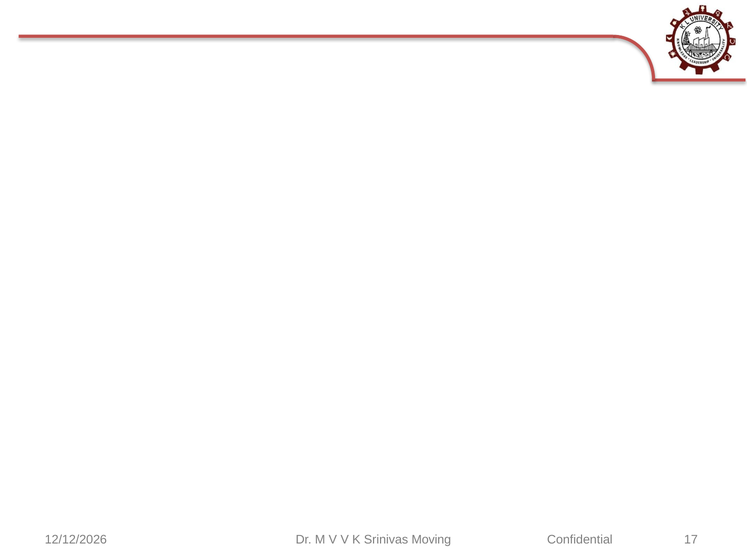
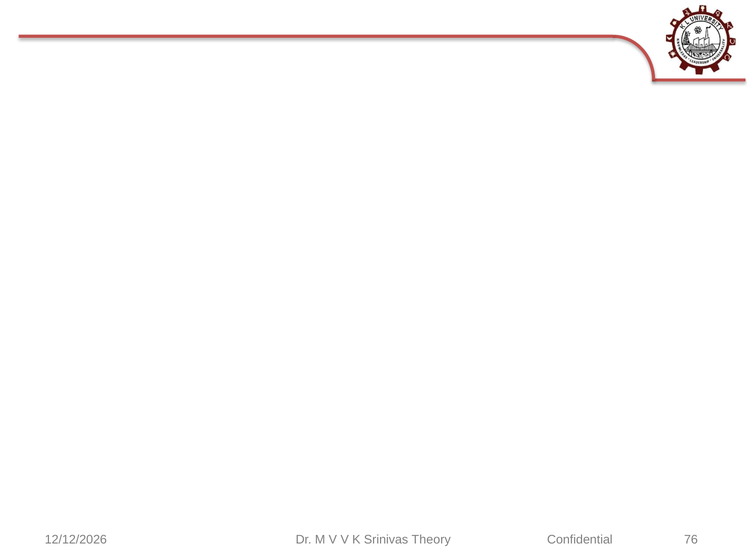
Moving: Moving -> Theory
17: 17 -> 76
